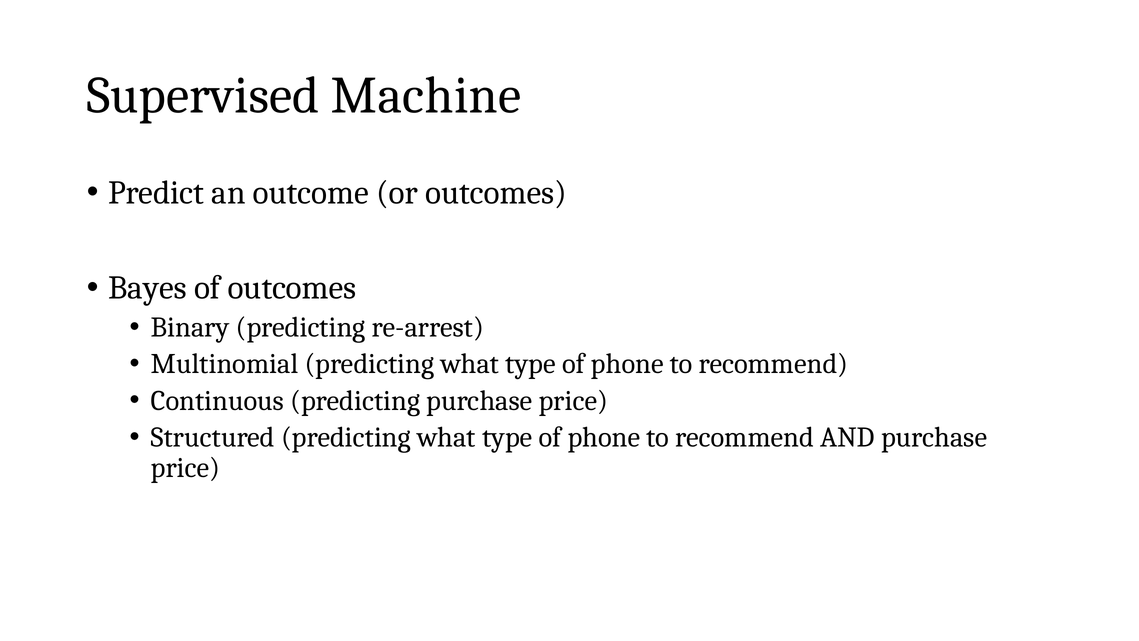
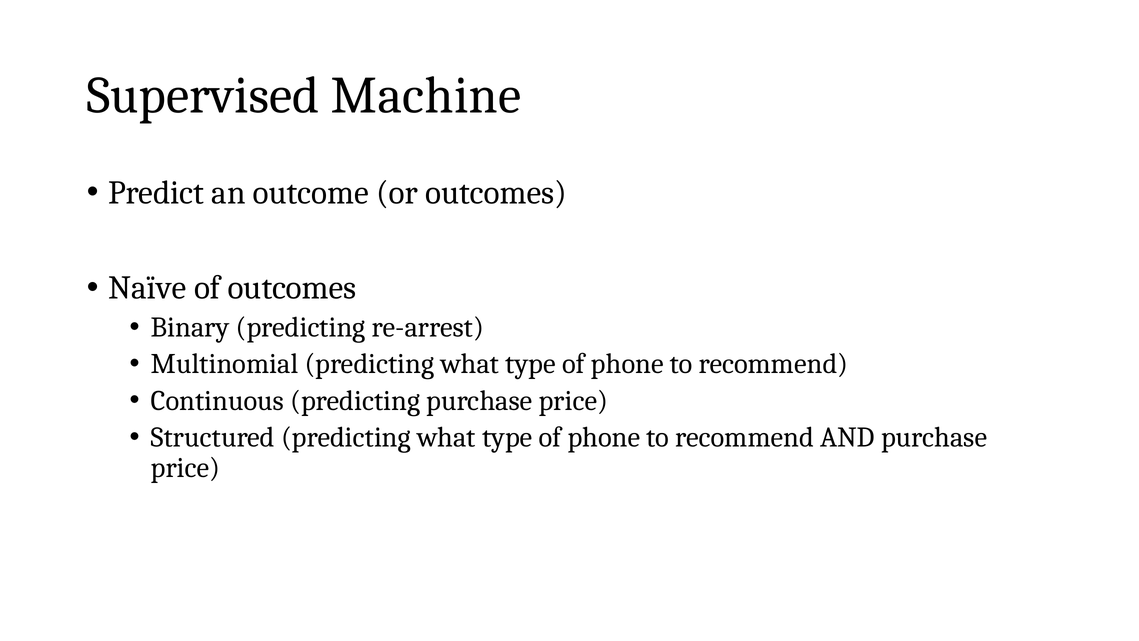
Bayes: Bayes -> Naïve
